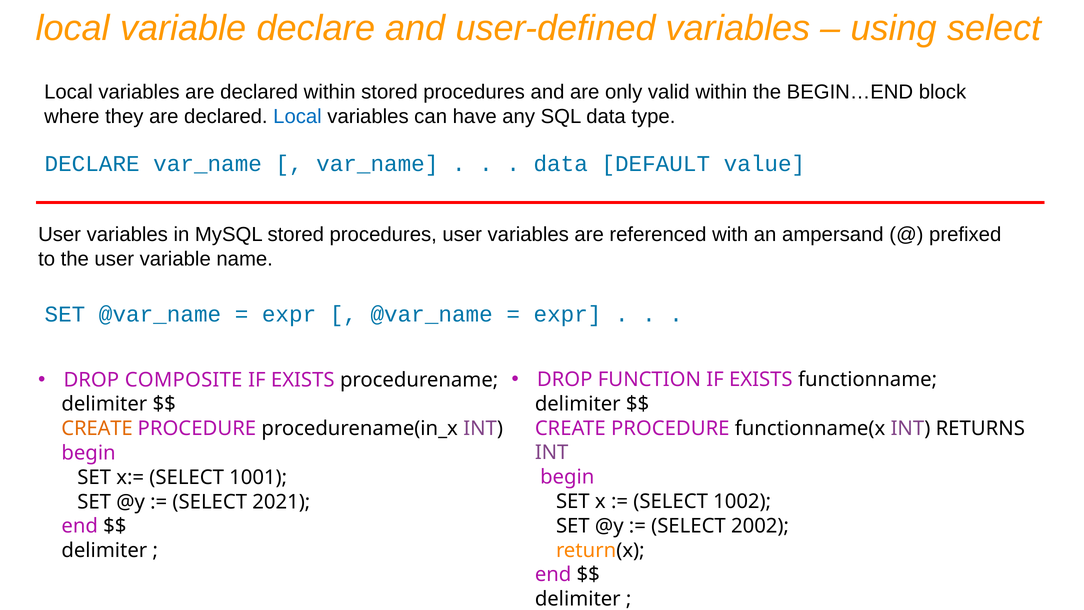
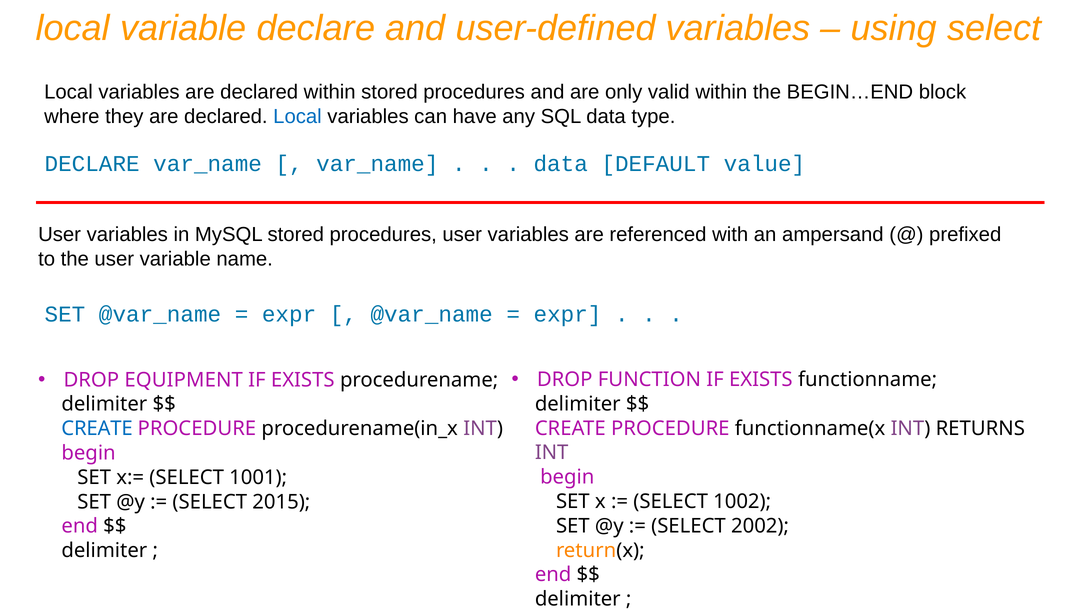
COMPOSITE: COMPOSITE -> EQUIPMENT
CREATE at (97, 428) colour: orange -> blue
2021: 2021 -> 2015
